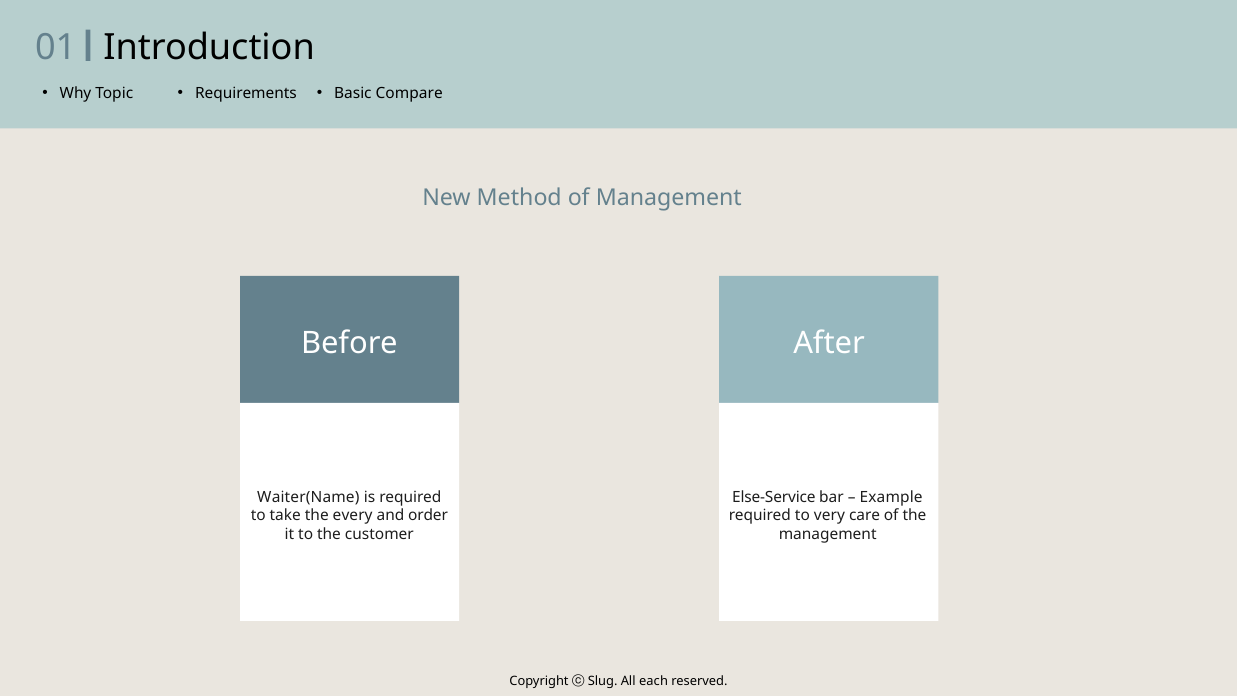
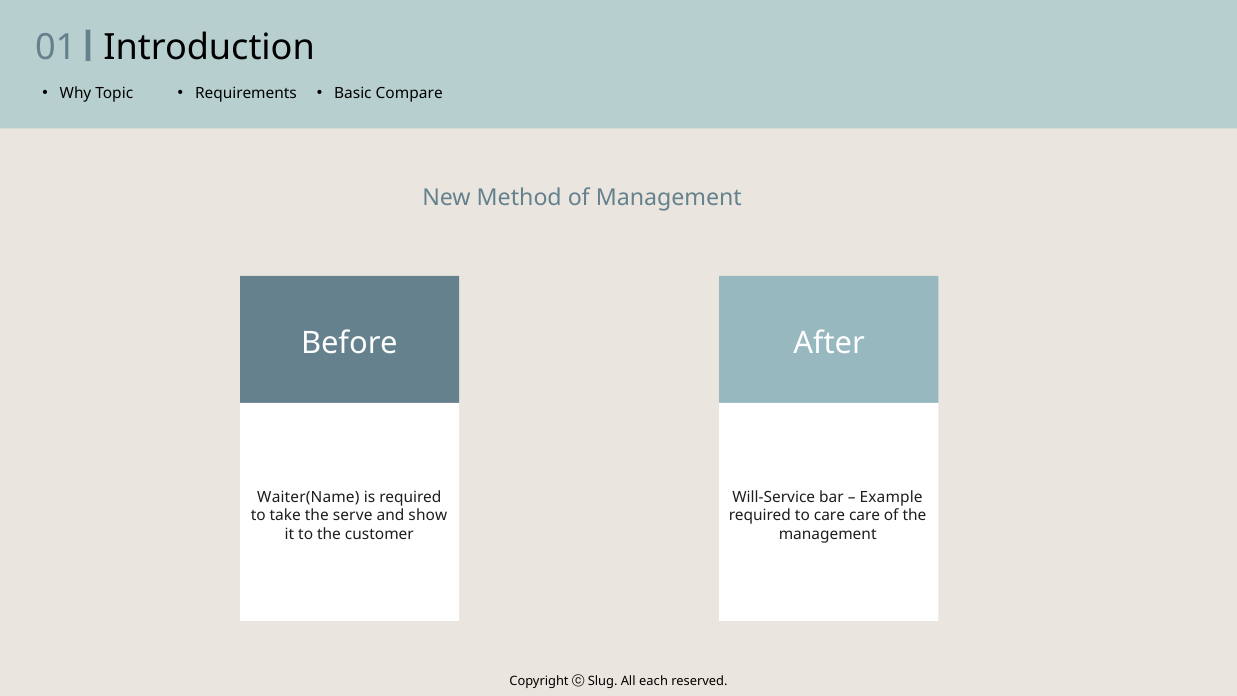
Else-Service: Else-Service -> Will-Service
every: every -> serve
order: order -> show
to very: very -> care
